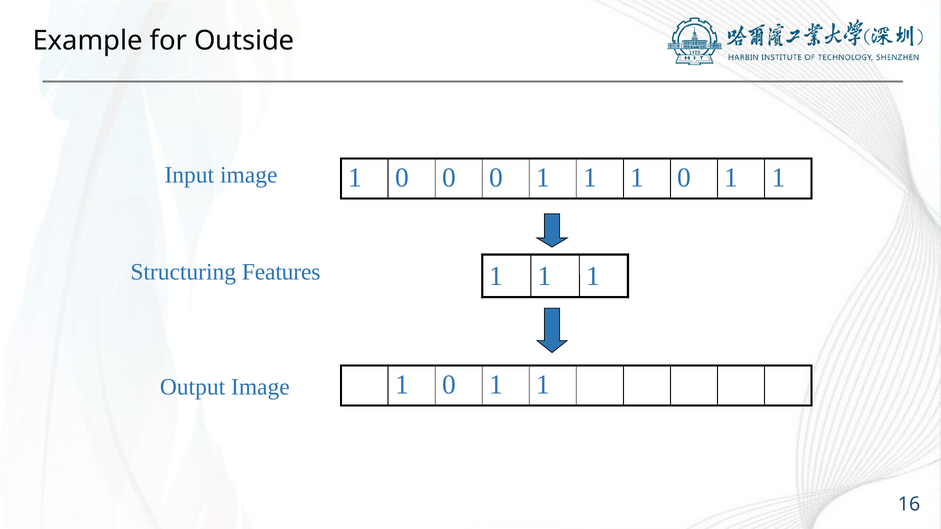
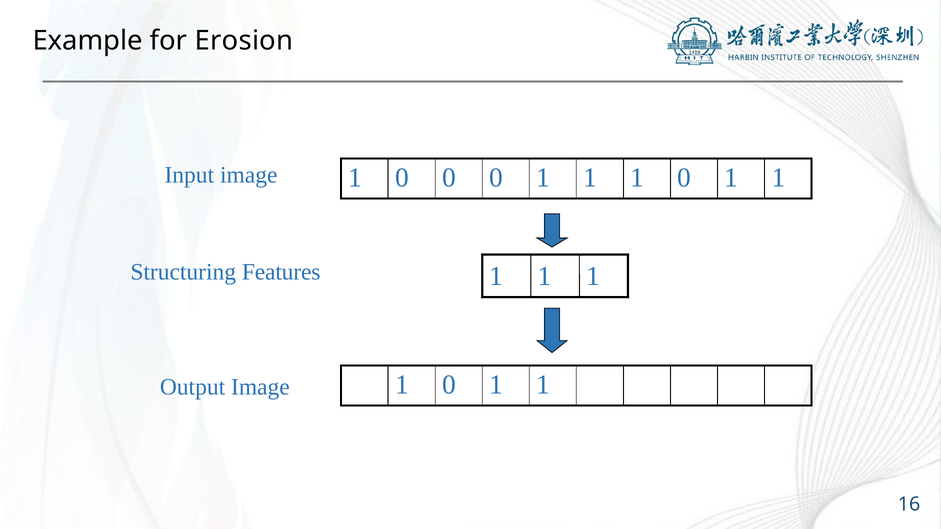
Outside: Outside -> Erosion
